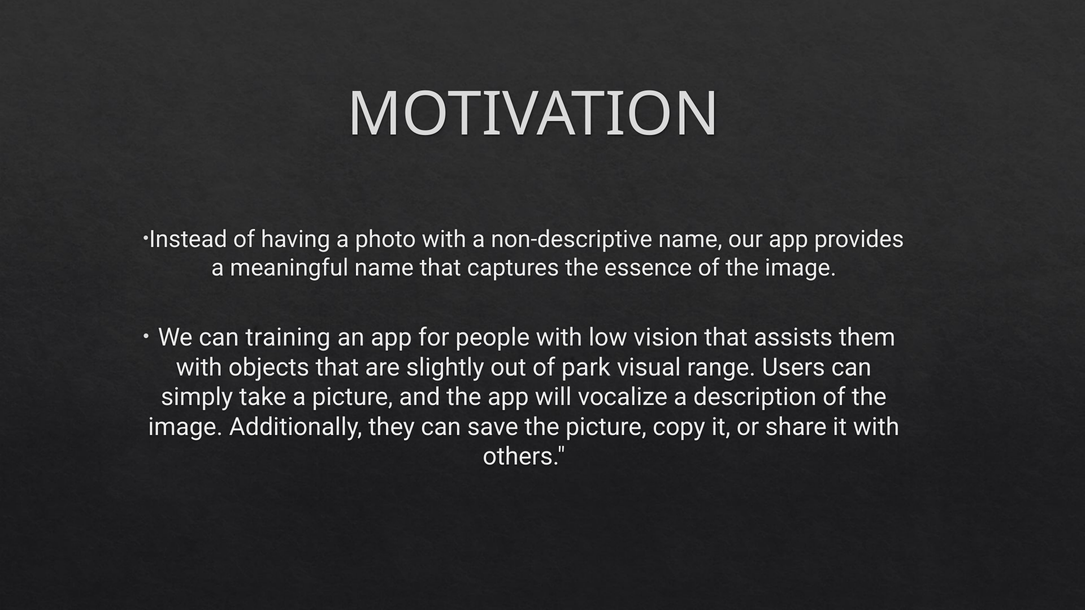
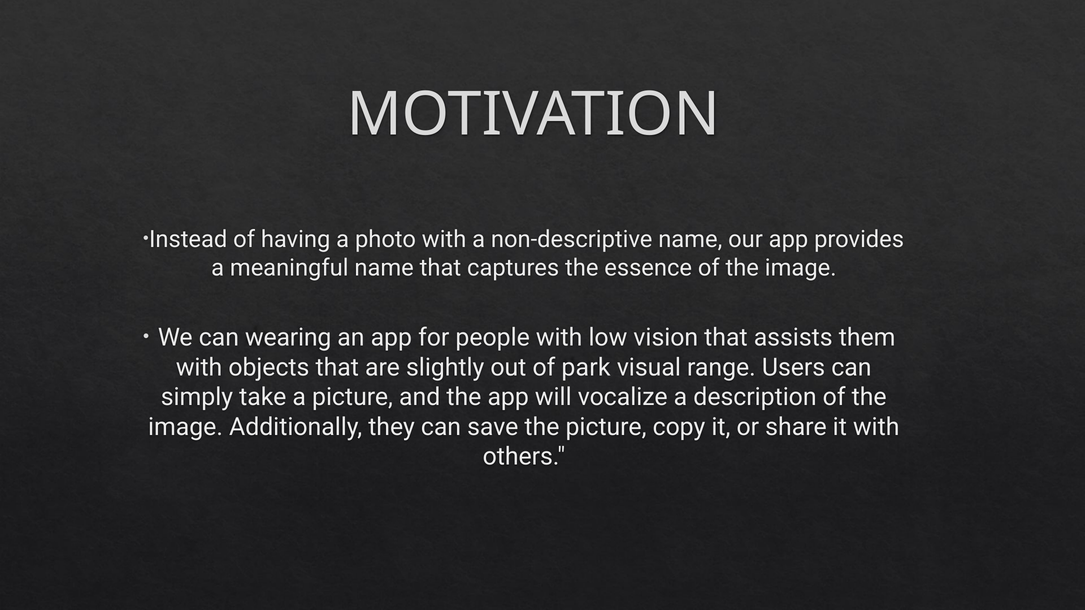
training: training -> wearing
